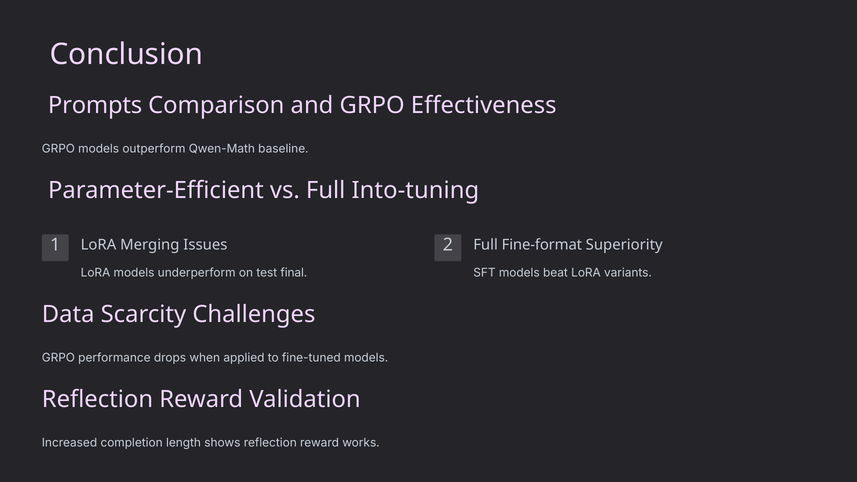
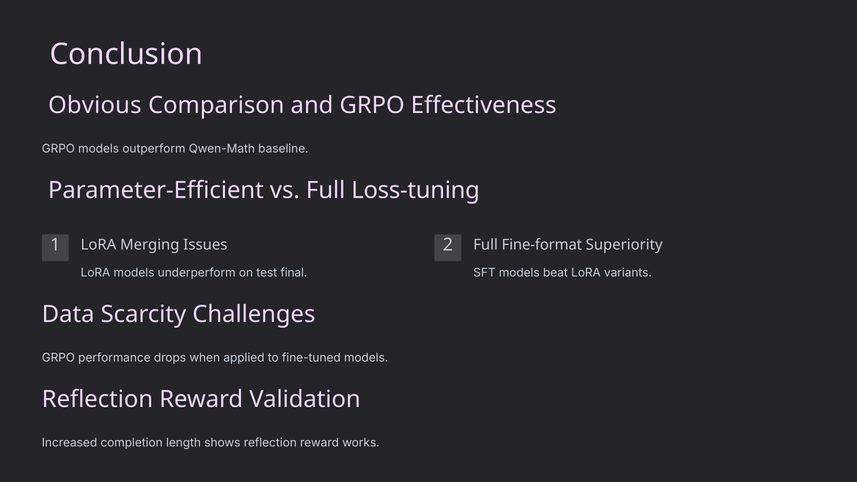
Prompts: Prompts -> Obvious
Into-tuning: Into-tuning -> Loss-tuning
